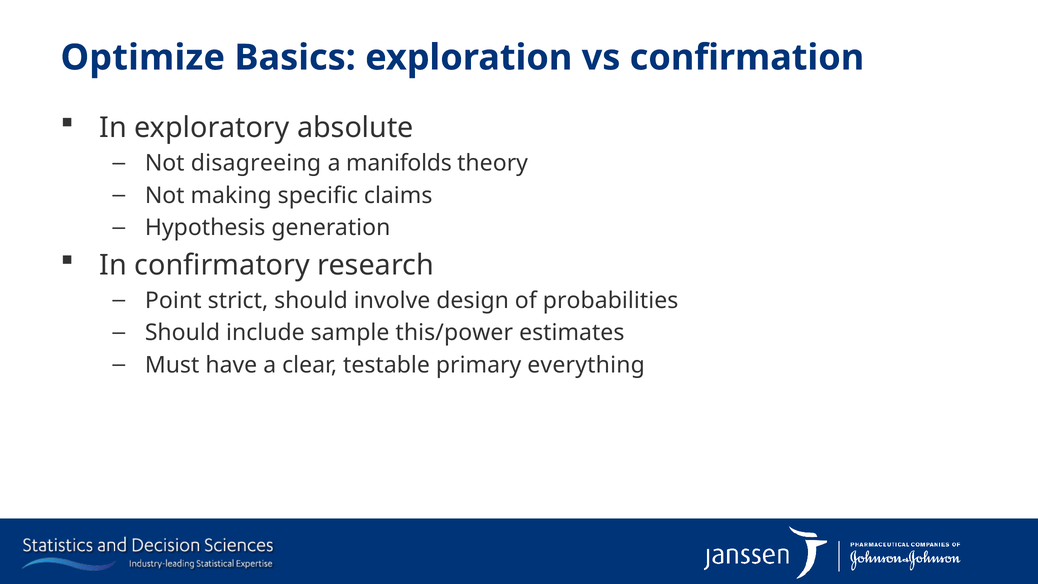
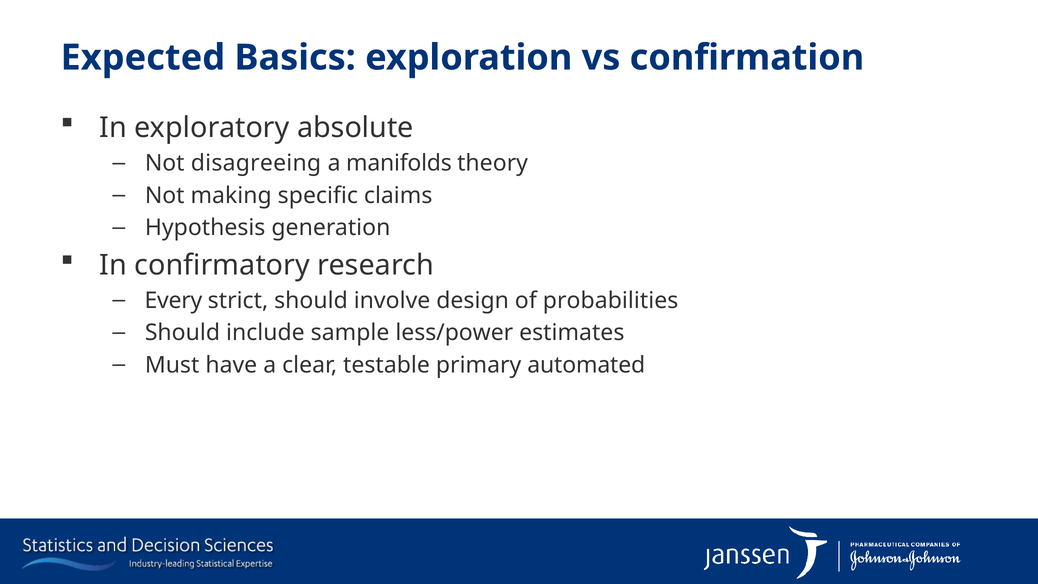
Optimize: Optimize -> Expected
Point: Point -> Every
this/power: this/power -> less/power
everything: everything -> automated
